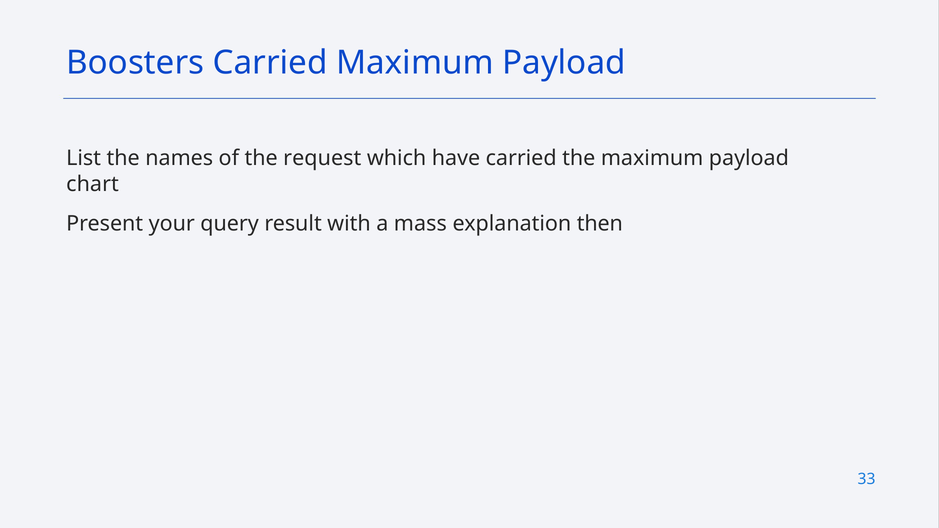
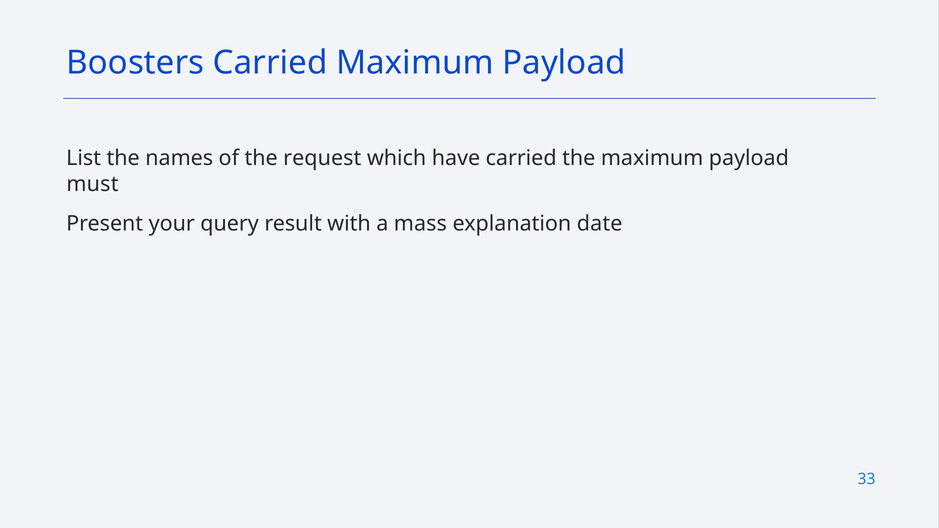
chart: chart -> must
then: then -> date
